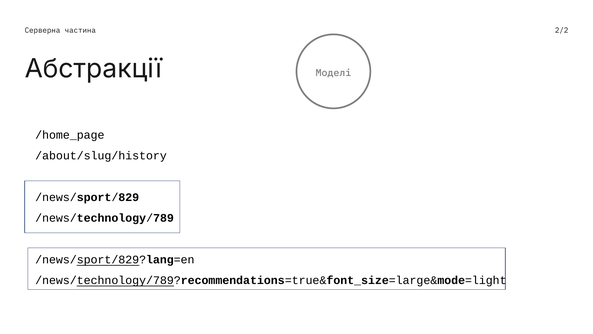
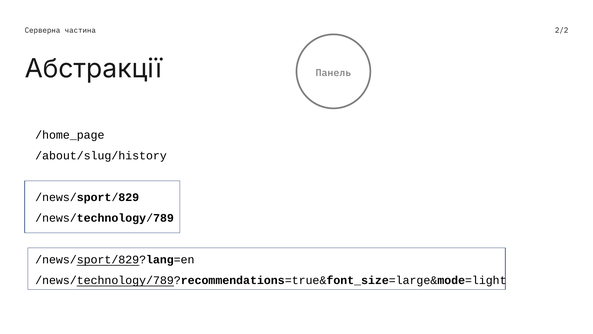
Моделі: Моделі -> Панель
